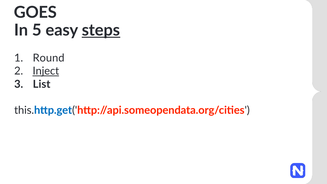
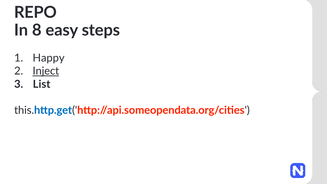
GOES: GOES -> REPO
5: 5 -> 8
steps underline: present -> none
Round: Round -> Happy
